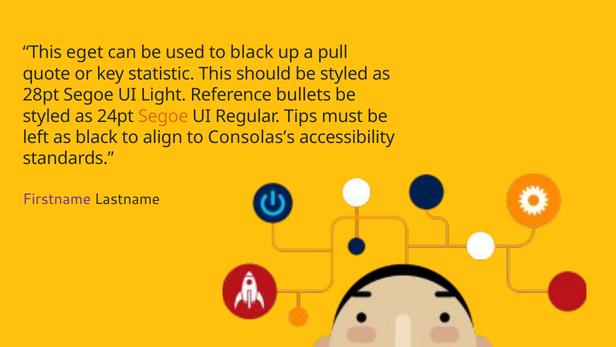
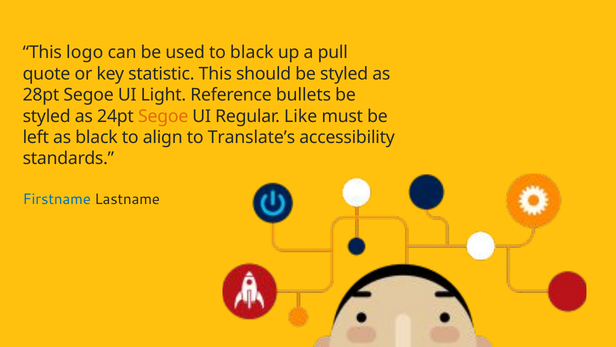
eget: eget -> logo
Tips: Tips -> Like
Consolas’s: Consolas’s -> Translate’s
Firstname colour: purple -> blue
